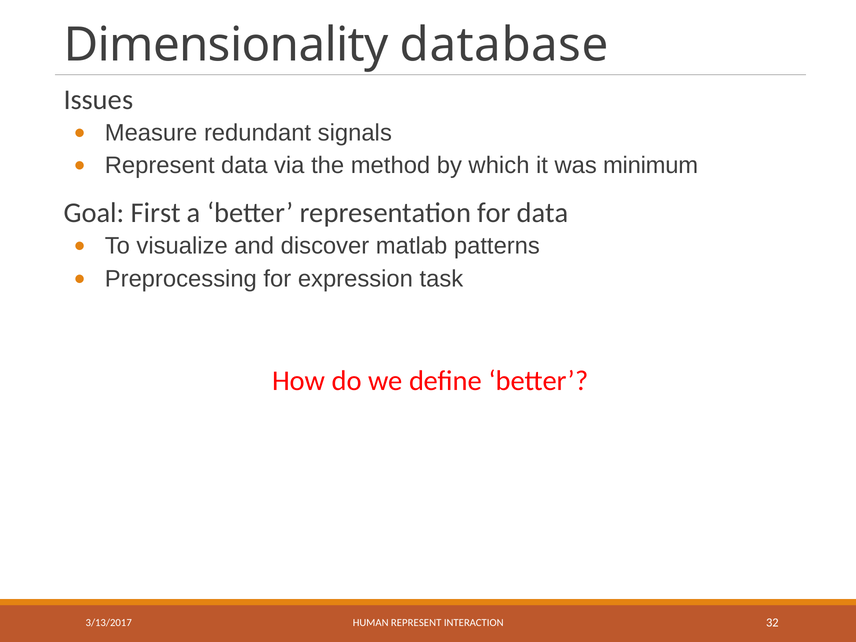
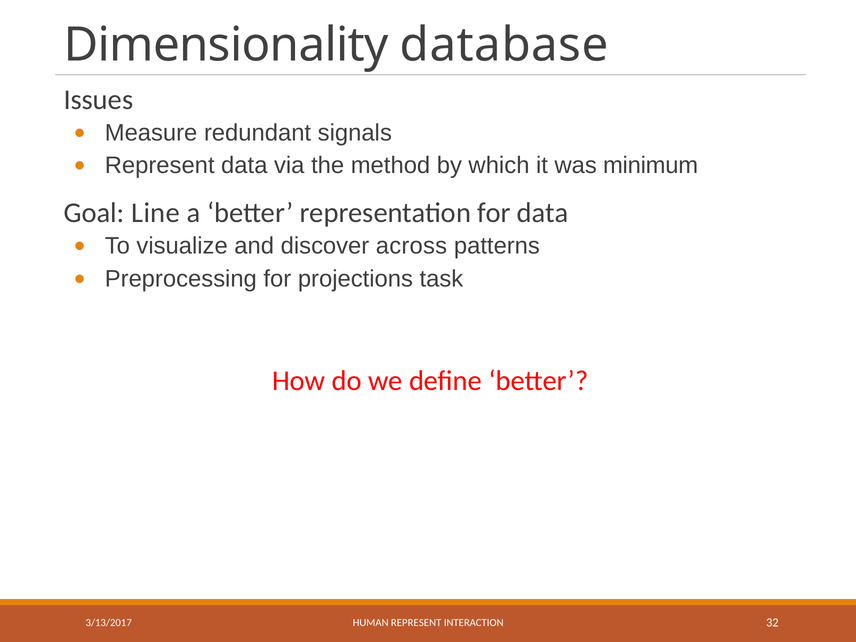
First: First -> Line
matlab: matlab -> across
expression: expression -> projections
